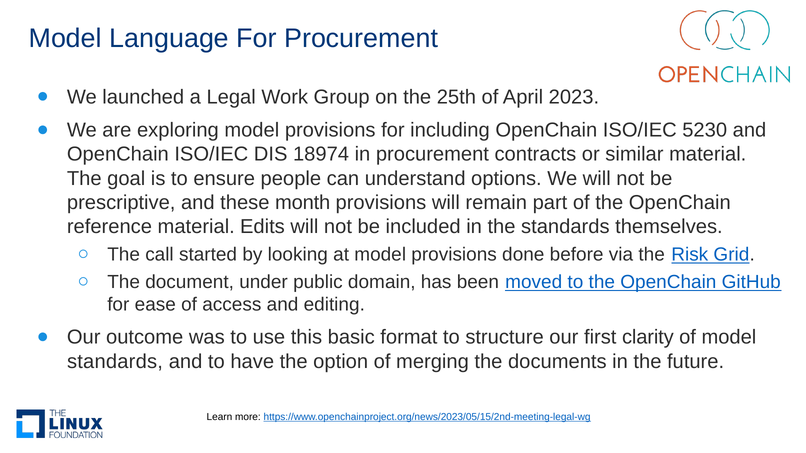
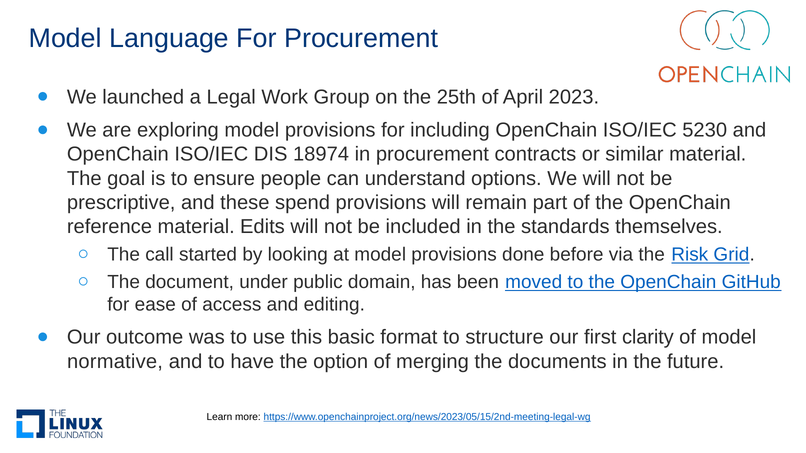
month: month -> spend
standards at (115, 362): standards -> normative
